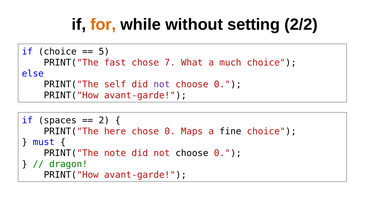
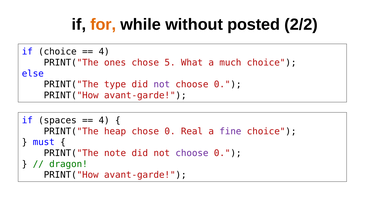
setting: setting -> posted
5 at (104, 52): 5 -> 4
fast: fast -> ones
7: 7 -> 5
self: self -> type
2 at (104, 121): 2 -> 4
here: here -> heap
Maps: Maps -> Real
fine colour: black -> purple
choose at (192, 153) colour: black -> purple
